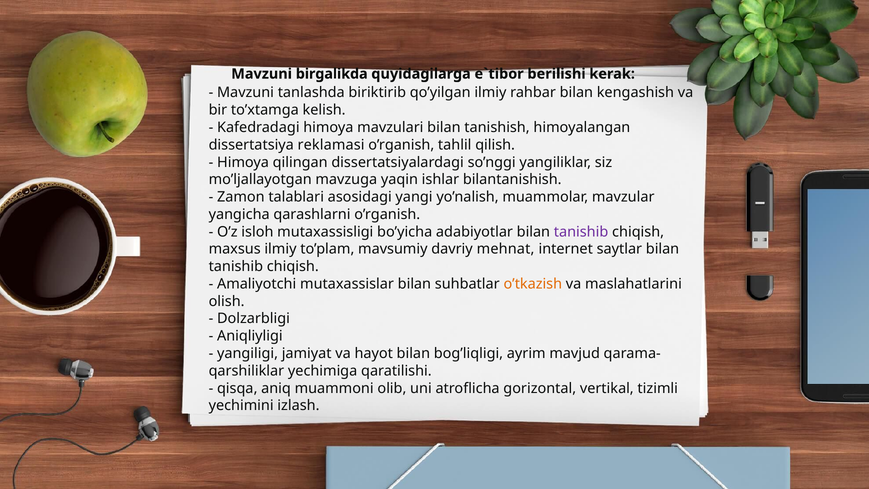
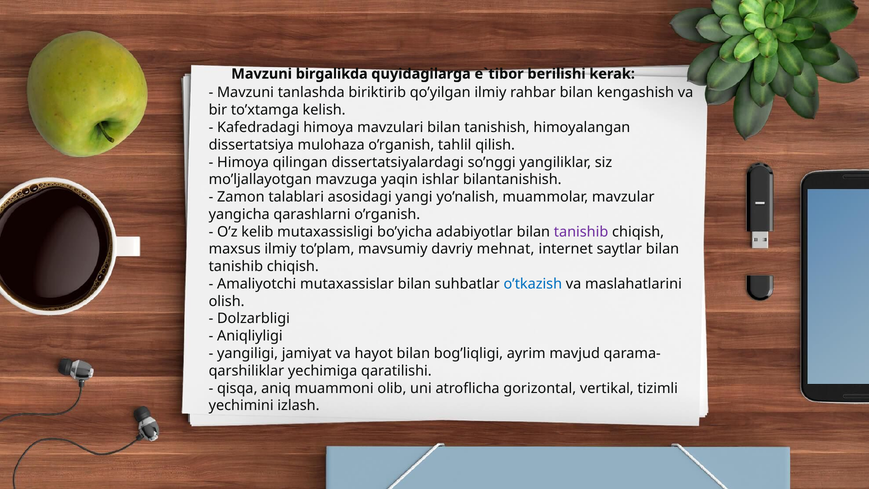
reklamasi: reklamasi -> mulohaza
isloh: isloh -> kelib
o’tkazish colour: orange -> blue
